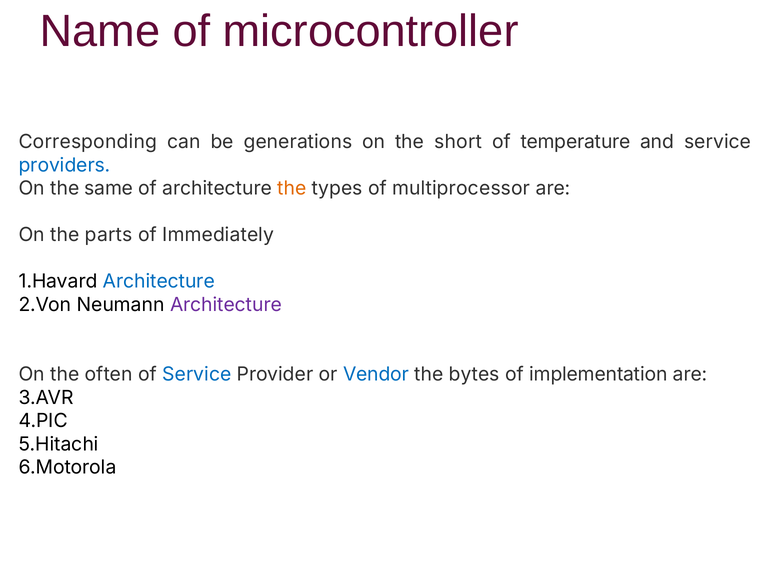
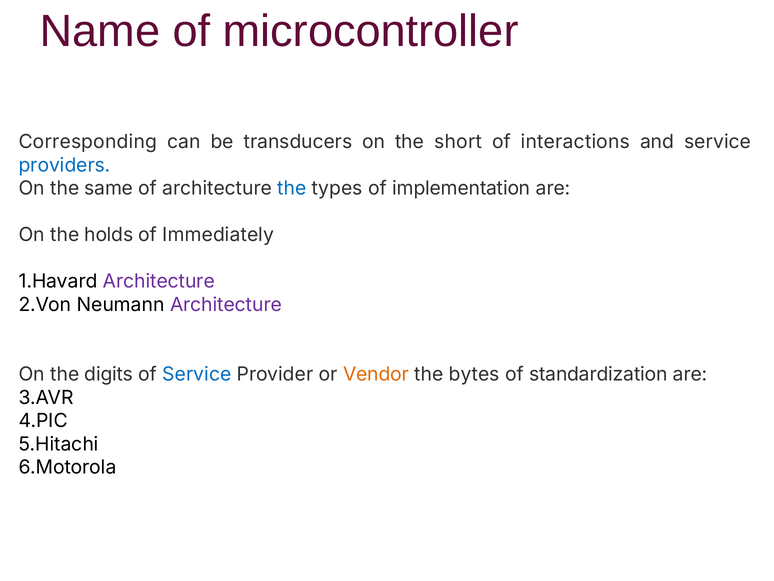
generations: generations -> transducers
temperature: temperature -> interactions
the at (292, 188) colour: orange -> blue
multiprocessor: multiprocessor -> implementation
parts: parts -> holds
Architecture at (159, 281) colour: blue -> purple
often: often -> digits
Vendor colour: blue -> orange
implementation: implementation -> standardization
